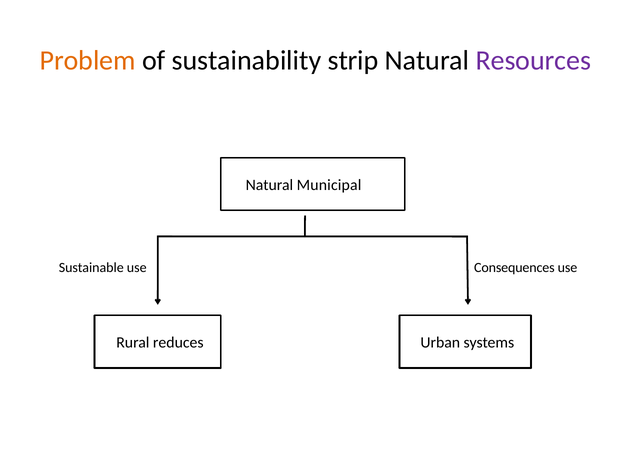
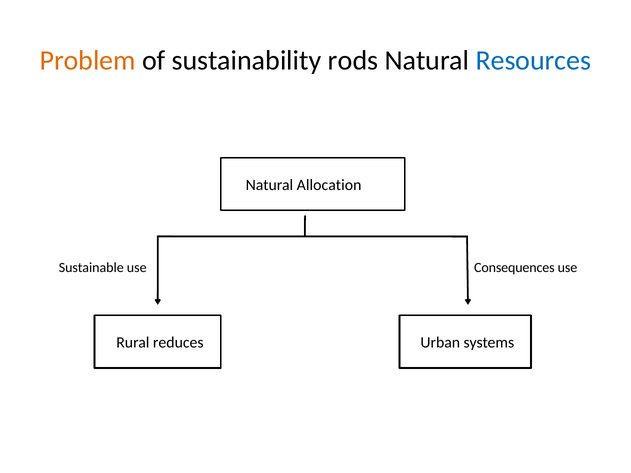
strip: strip -> rods
Resources colour: purple -> blue
Municipal: Municipal -> Allocation
